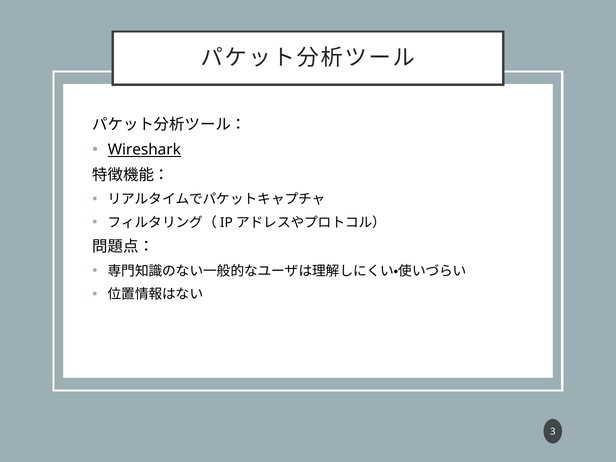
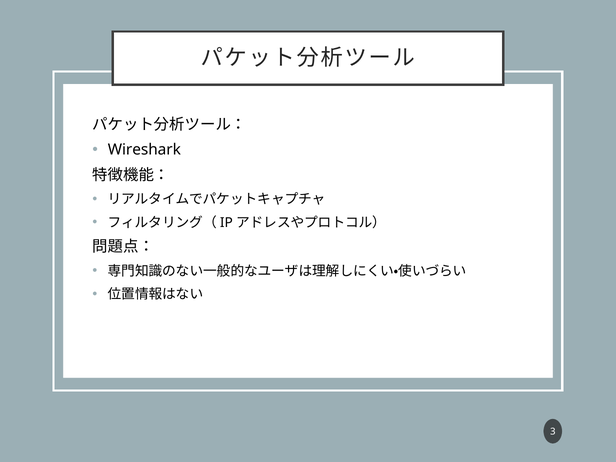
Wireshark underline: present -> none
